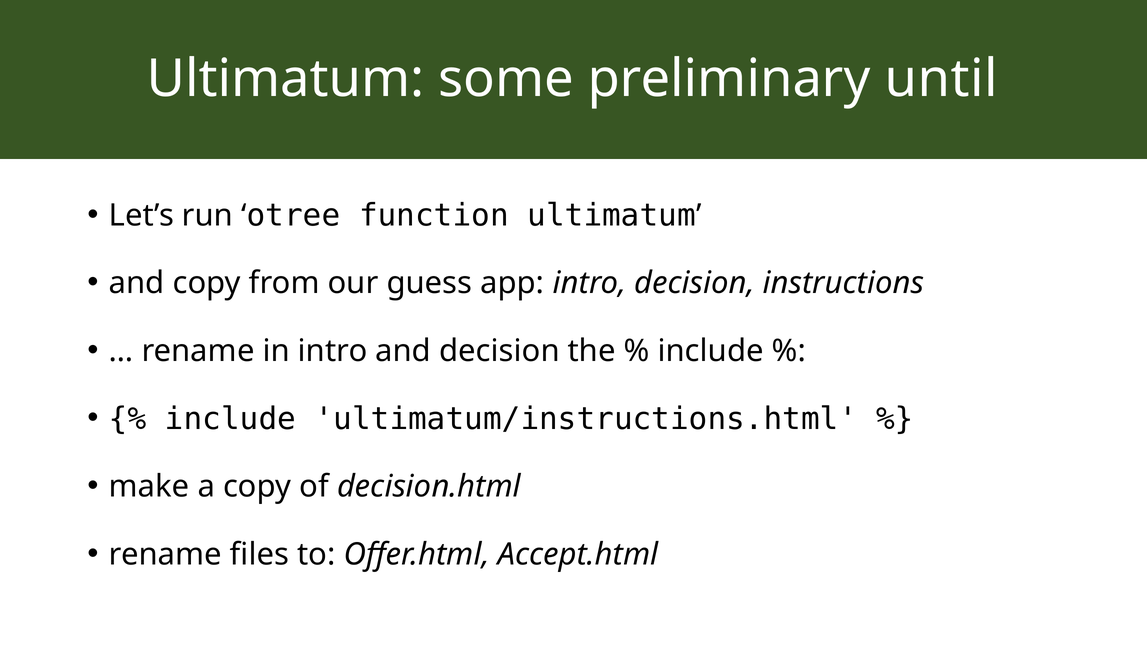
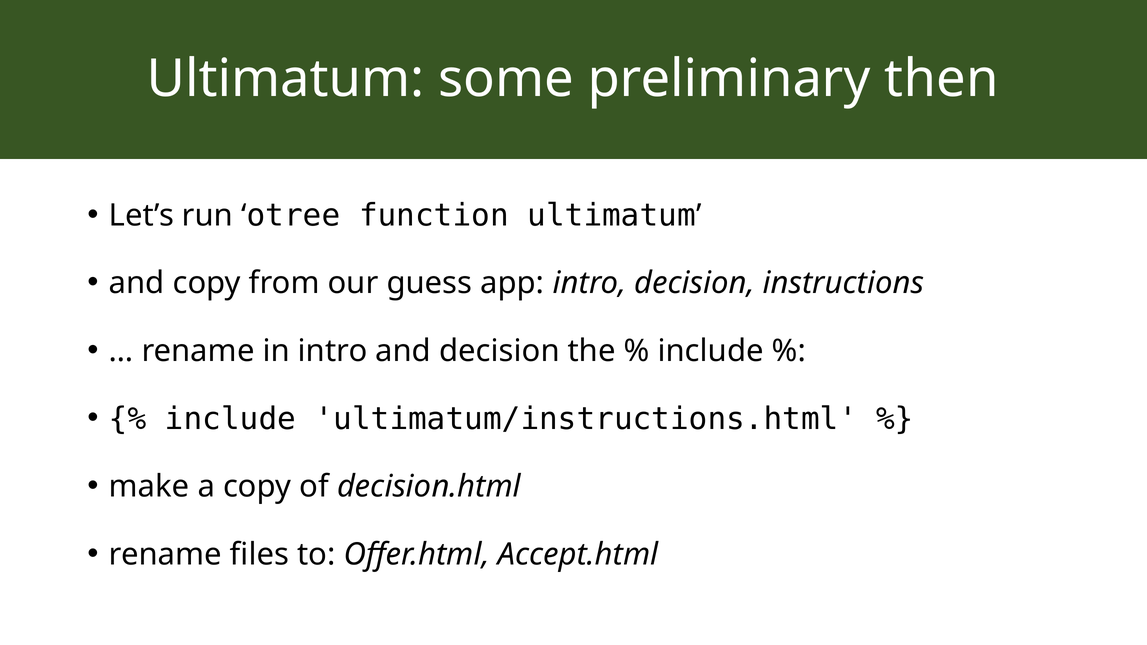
until: until -> then
